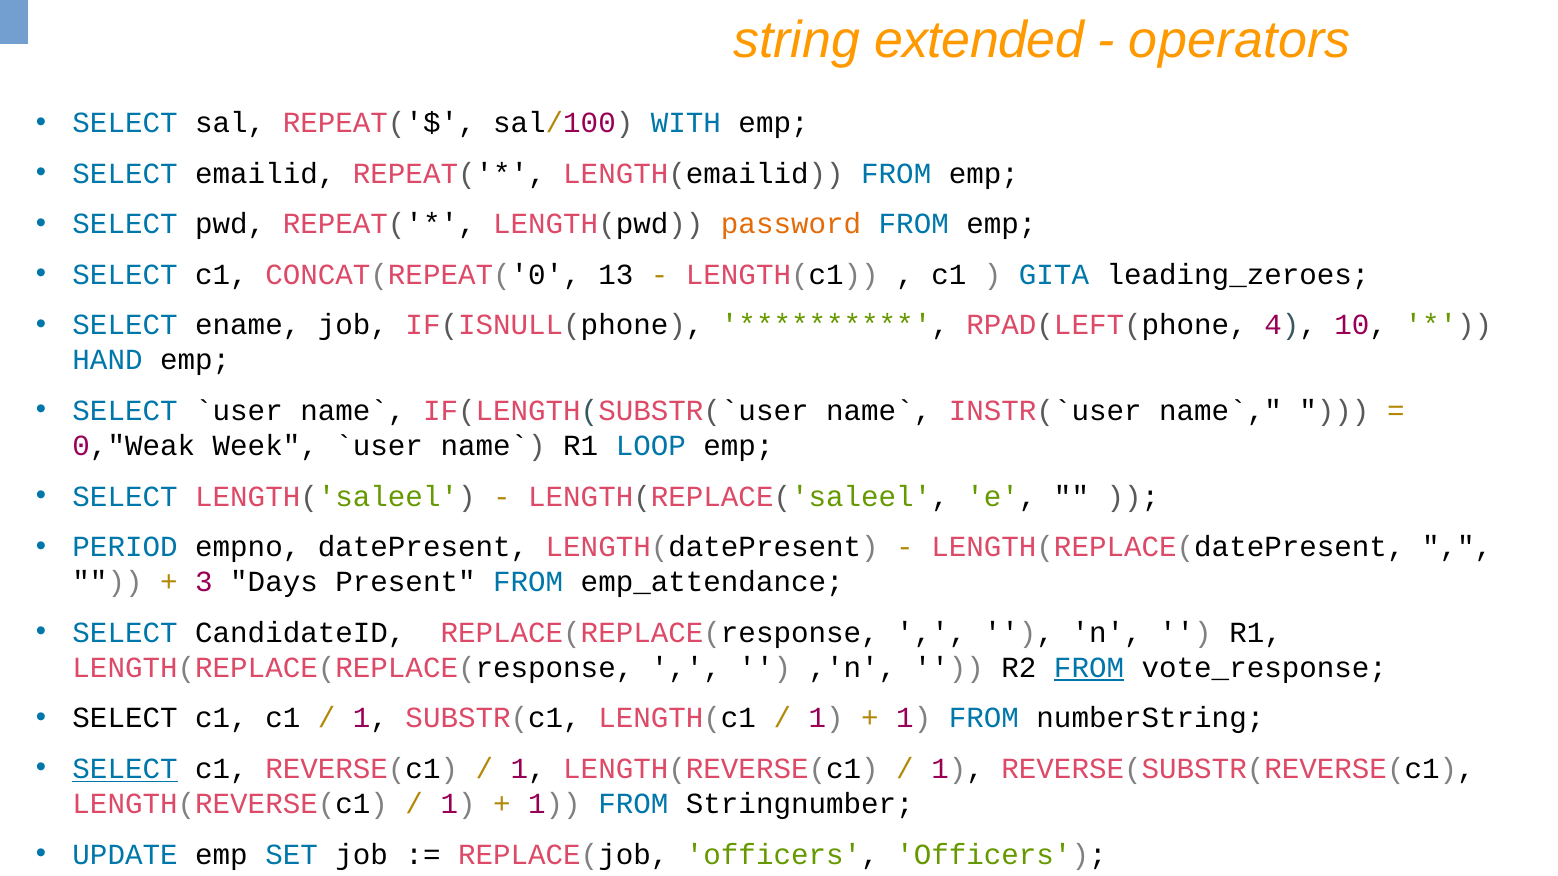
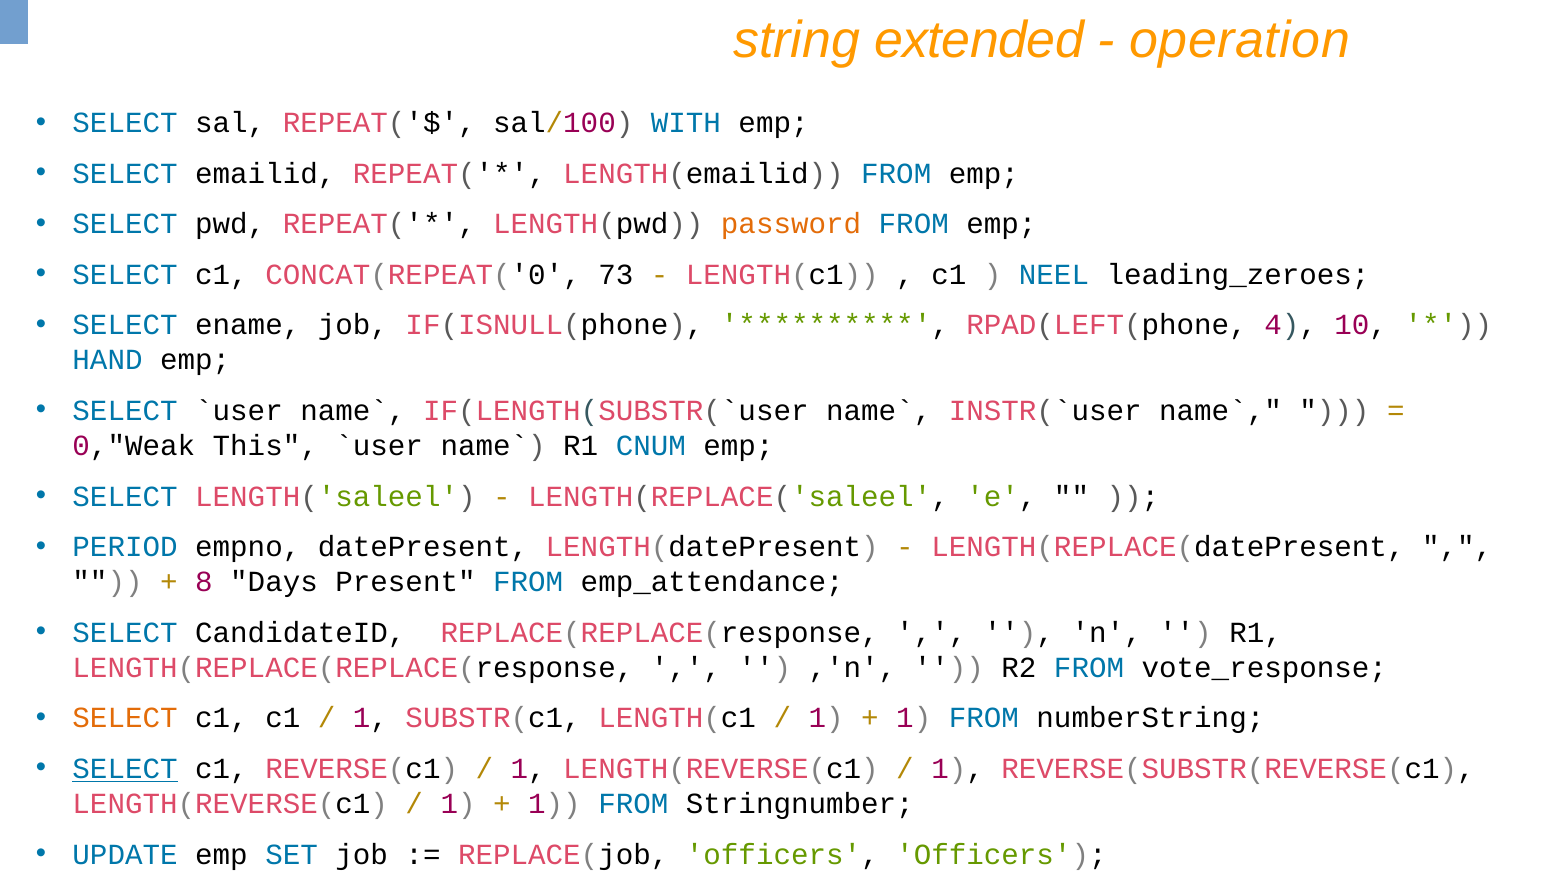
operators: operators -> operation
13: 13 -> 73
GITA: GITA -> NEEL
Week: Week -> This
LOOP: LOOP -> CNUM
3: 3 -> 8
FROM at (1089, 668) underline: present -> none
SELECT at (125, 719) colour: black -> orange
